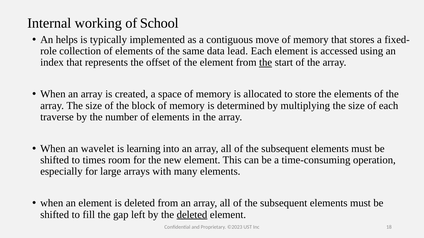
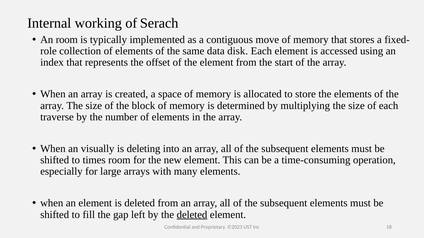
School: School -> Serach
An helps: helps -> room
lead: lead -> disk
the at (266, 63) underline: present -> none
wavelet: wavelet -> visually
learning: learning -> deleting
